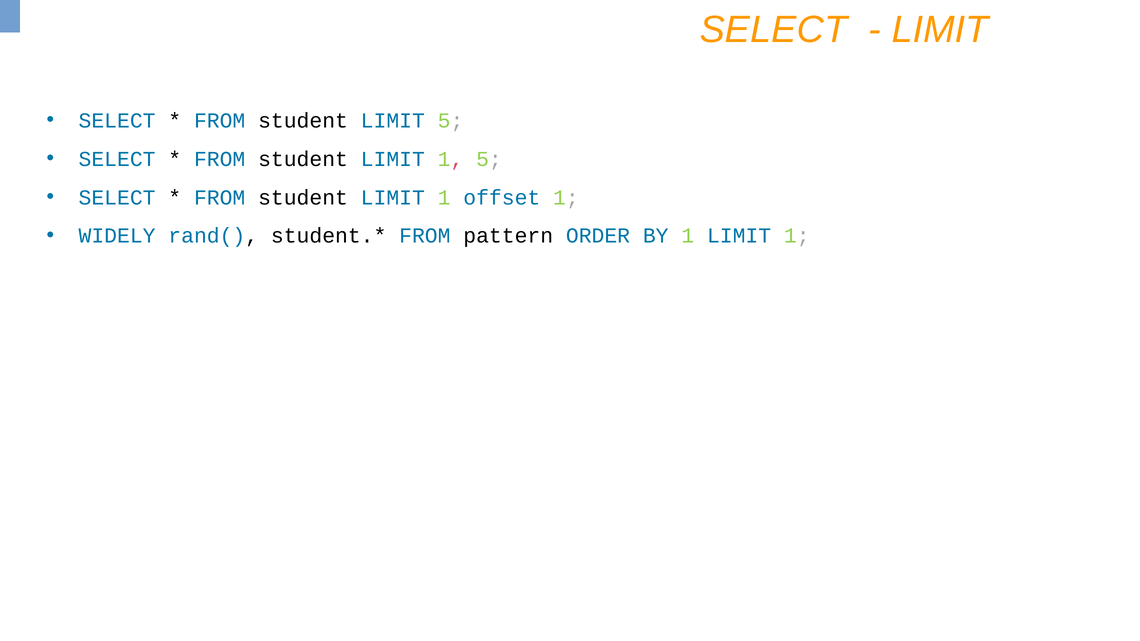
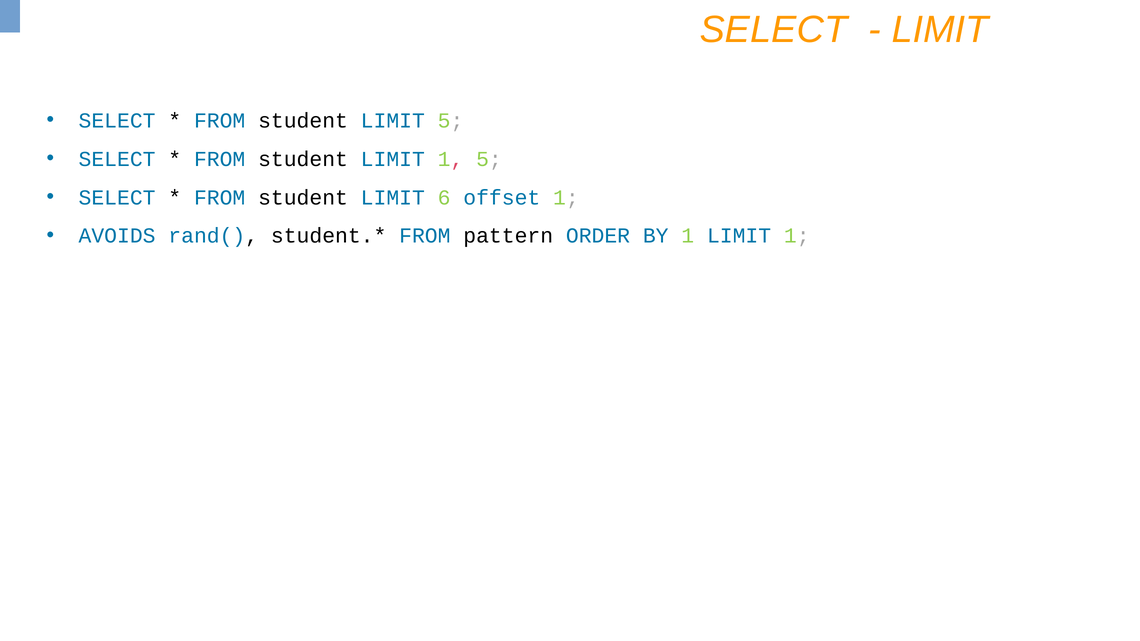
1 at (444, 198): 1 -> 6
WIDELY: WIDELY -> AVOIDS
